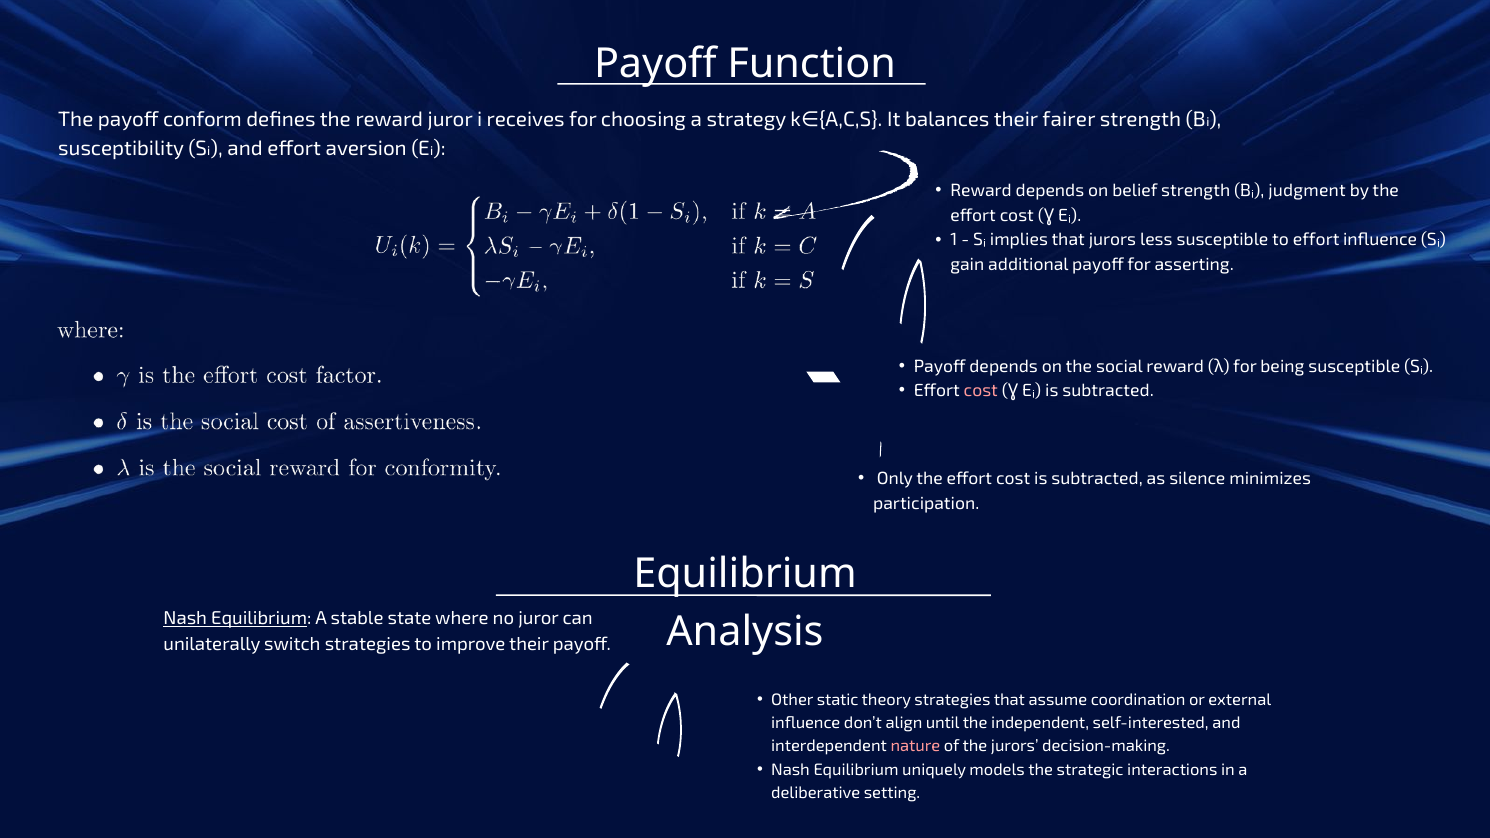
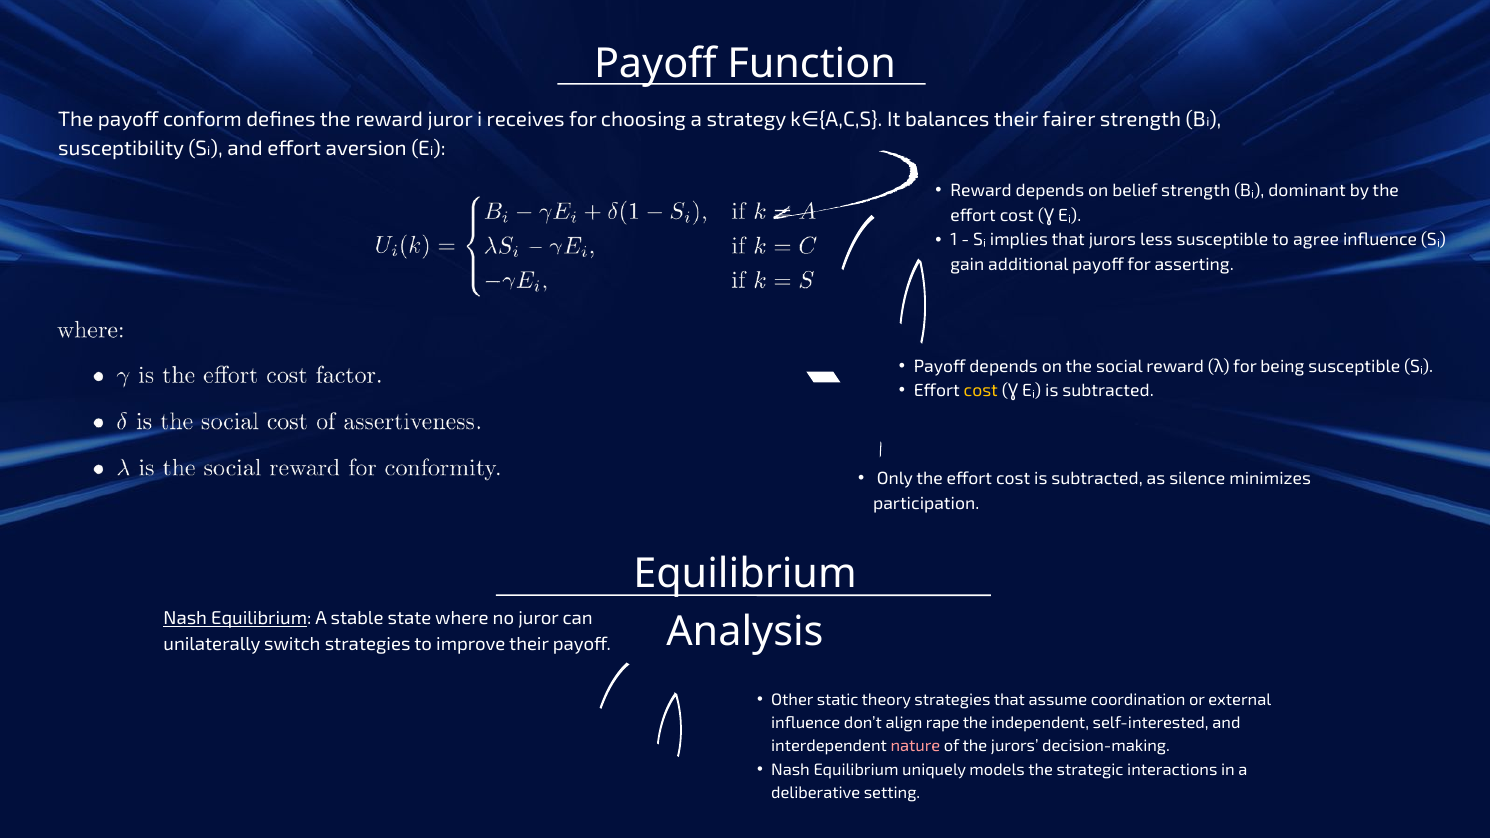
judgment: judgment -> dominant
to effort: effort -> agree
cost at (981, 391) colour: pink -> yellow
until: until -> rape
